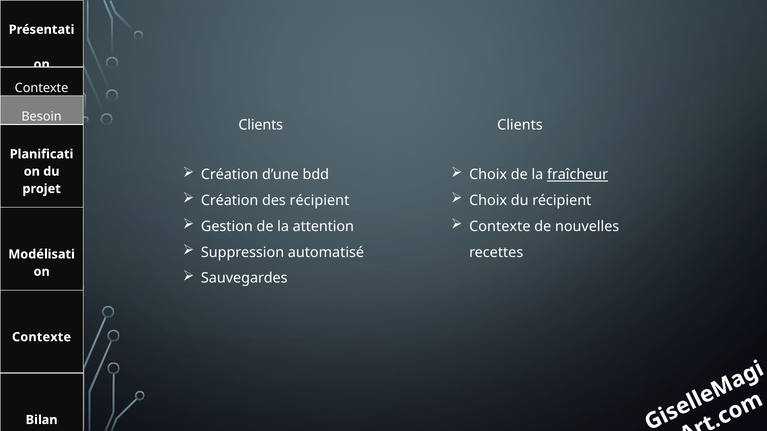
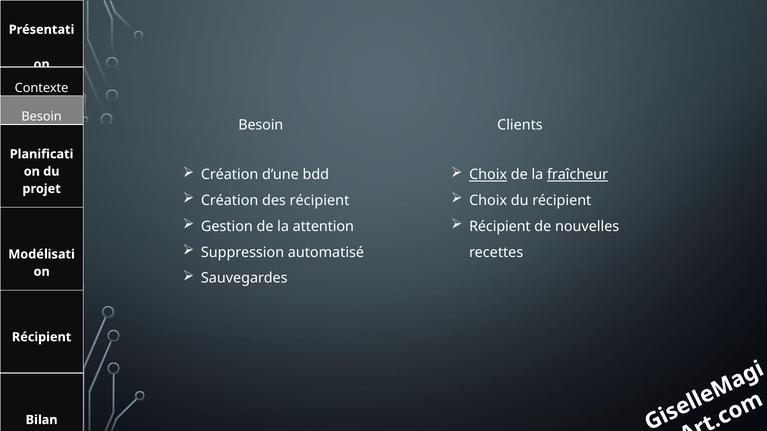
Clients at (261, 125): Clients -> Besoin
Choix at (488, 175) underline: none -> present
Contexte at (500, 227): Contexte -> Récipient
Contexte at (41, 337): Contexte -> Récipient
